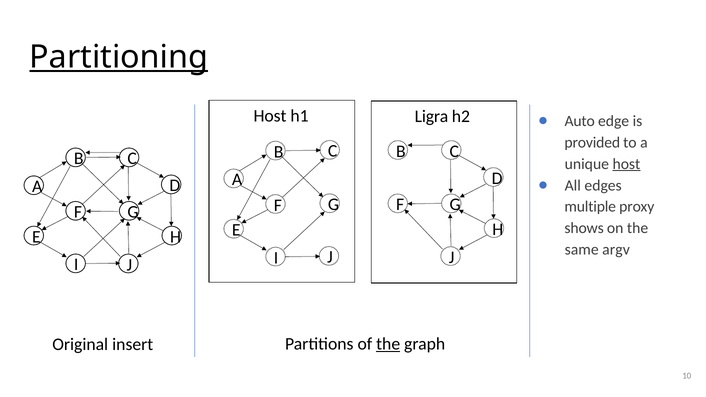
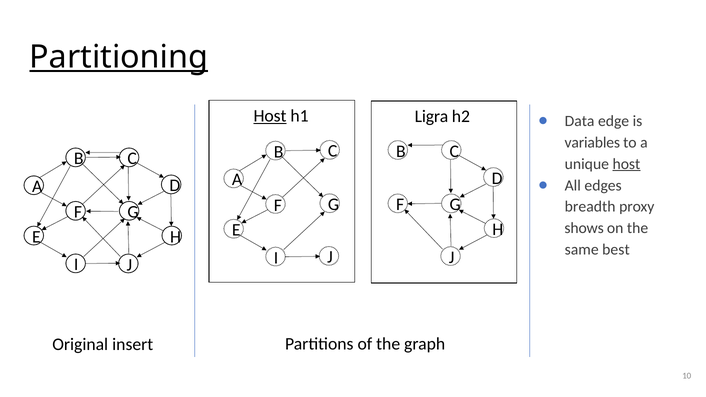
Host at (270, 116) underline: none -> present
Auto: Auto -> Data
provided: provided -> variables
multiple: multiple -> breadth
argv: argv -> best
the at (388, 344) underline: present -> none
